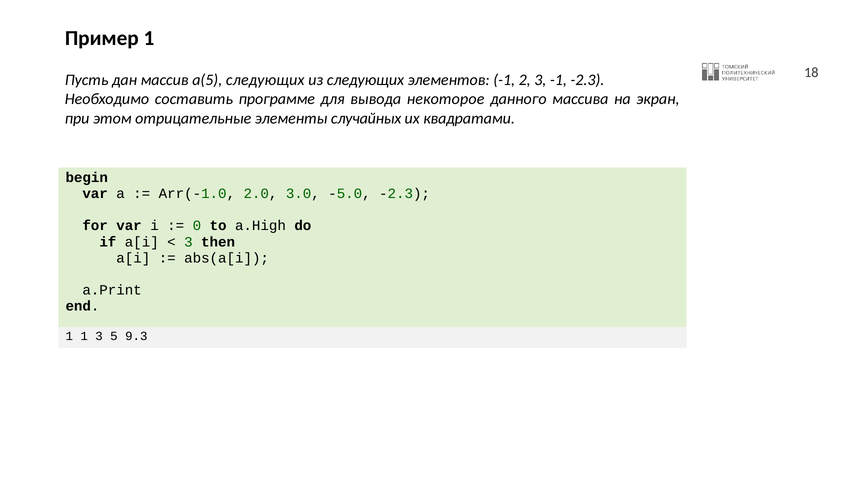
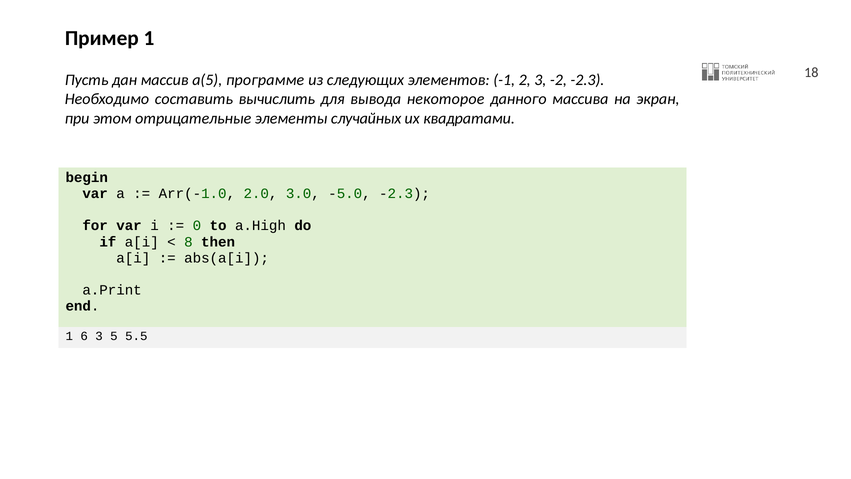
a(5 следующих: следующих -> программе
3 -1: -1 -> -2
программе: программе -> вычислить
3 at (188, 242): 3 -> 8
1 1: 1 -> 6
9.3: 9.3 -> 5.5
